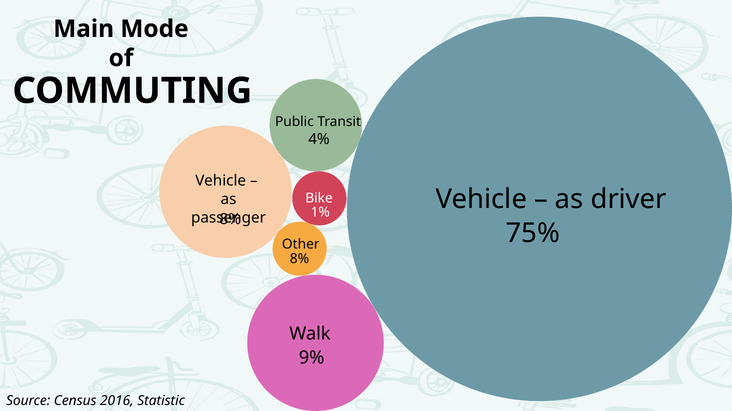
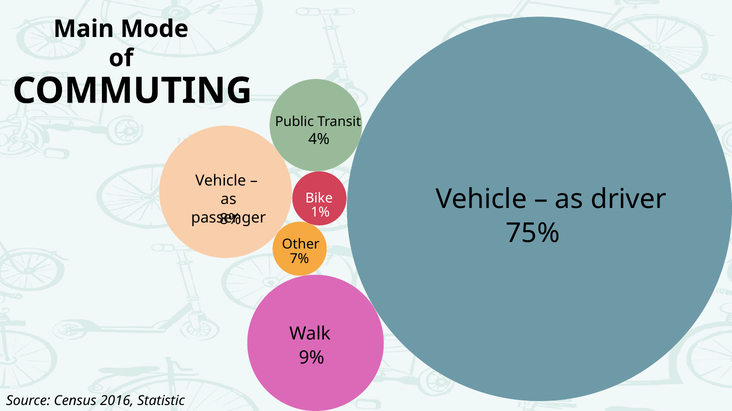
8% at (299, 259): 8% -> 7%
